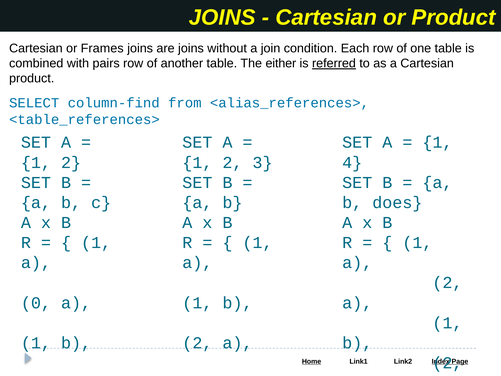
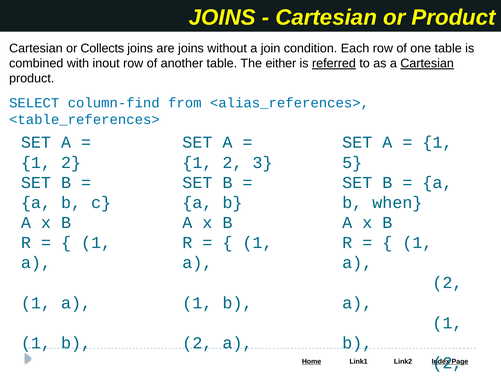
Frames: Frames -> Collects
pairs: pairs -> inout
Cartesian at (427, 63) underline: none -> present
4 at (352, 162): 4 -> 5
does: does -> when
0 at (36, 303): 0 -> 1
